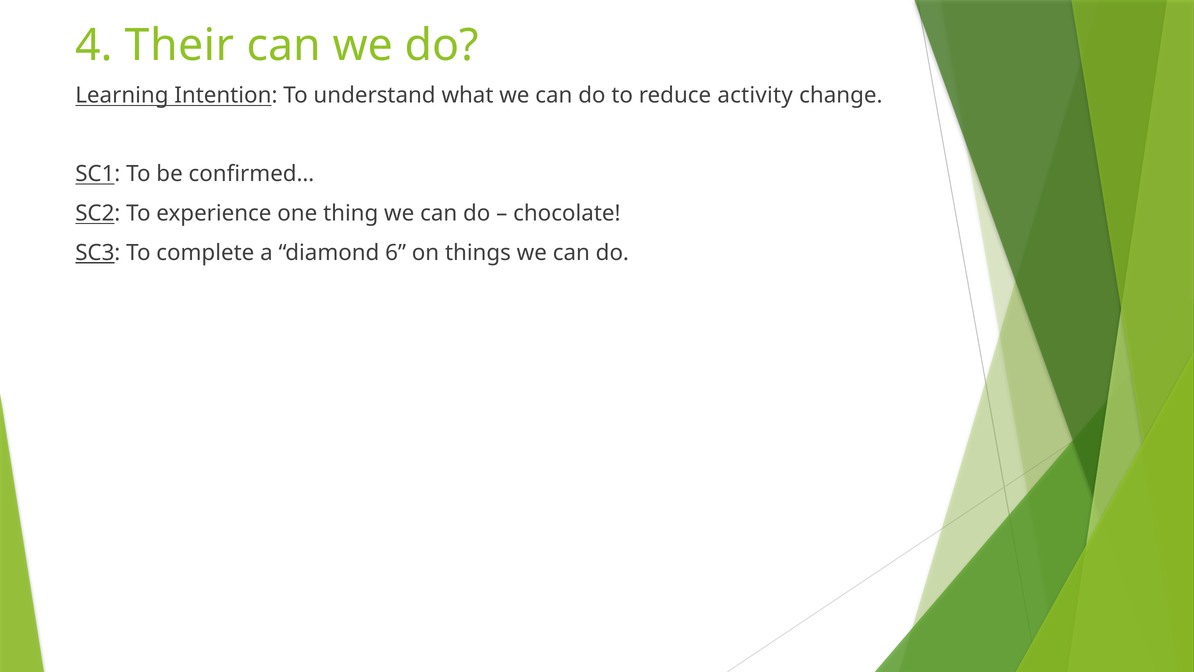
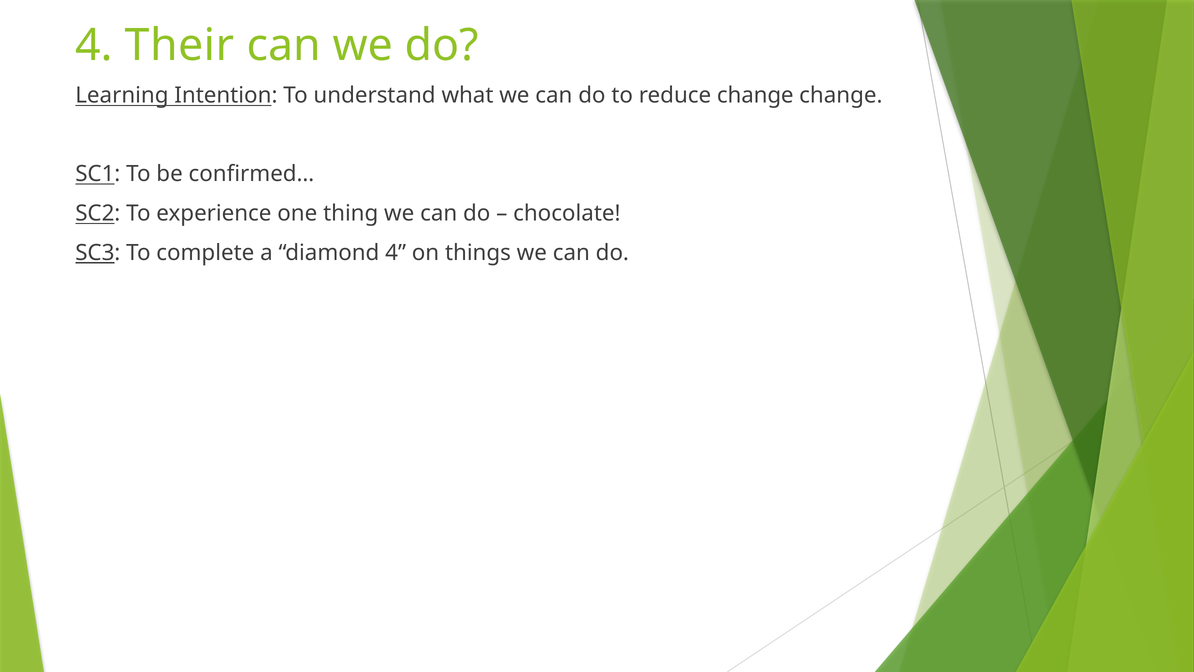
reduce activity: activity -> change
diamond 6: 6 -> 4
